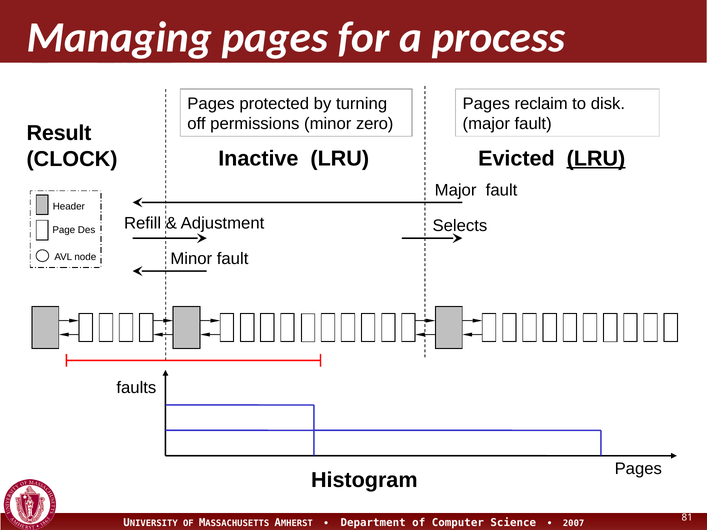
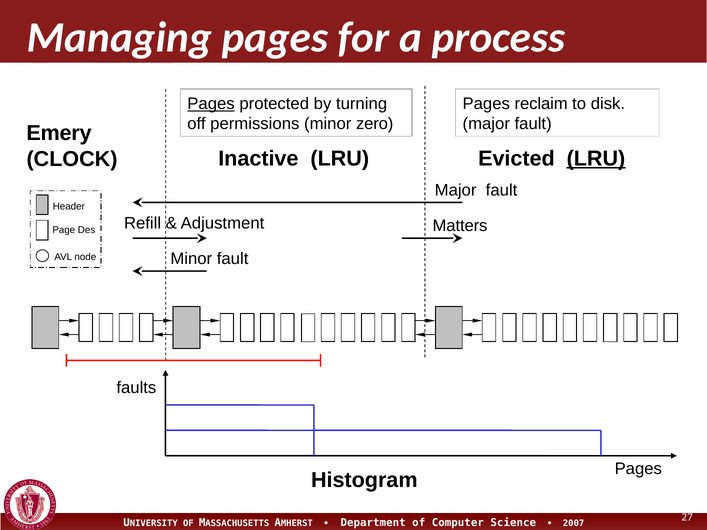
Pages at (211, 104) underline: none -> present
Result: Result -> Emery
Selects: Selects -> Matters
81: 81 -> 27
